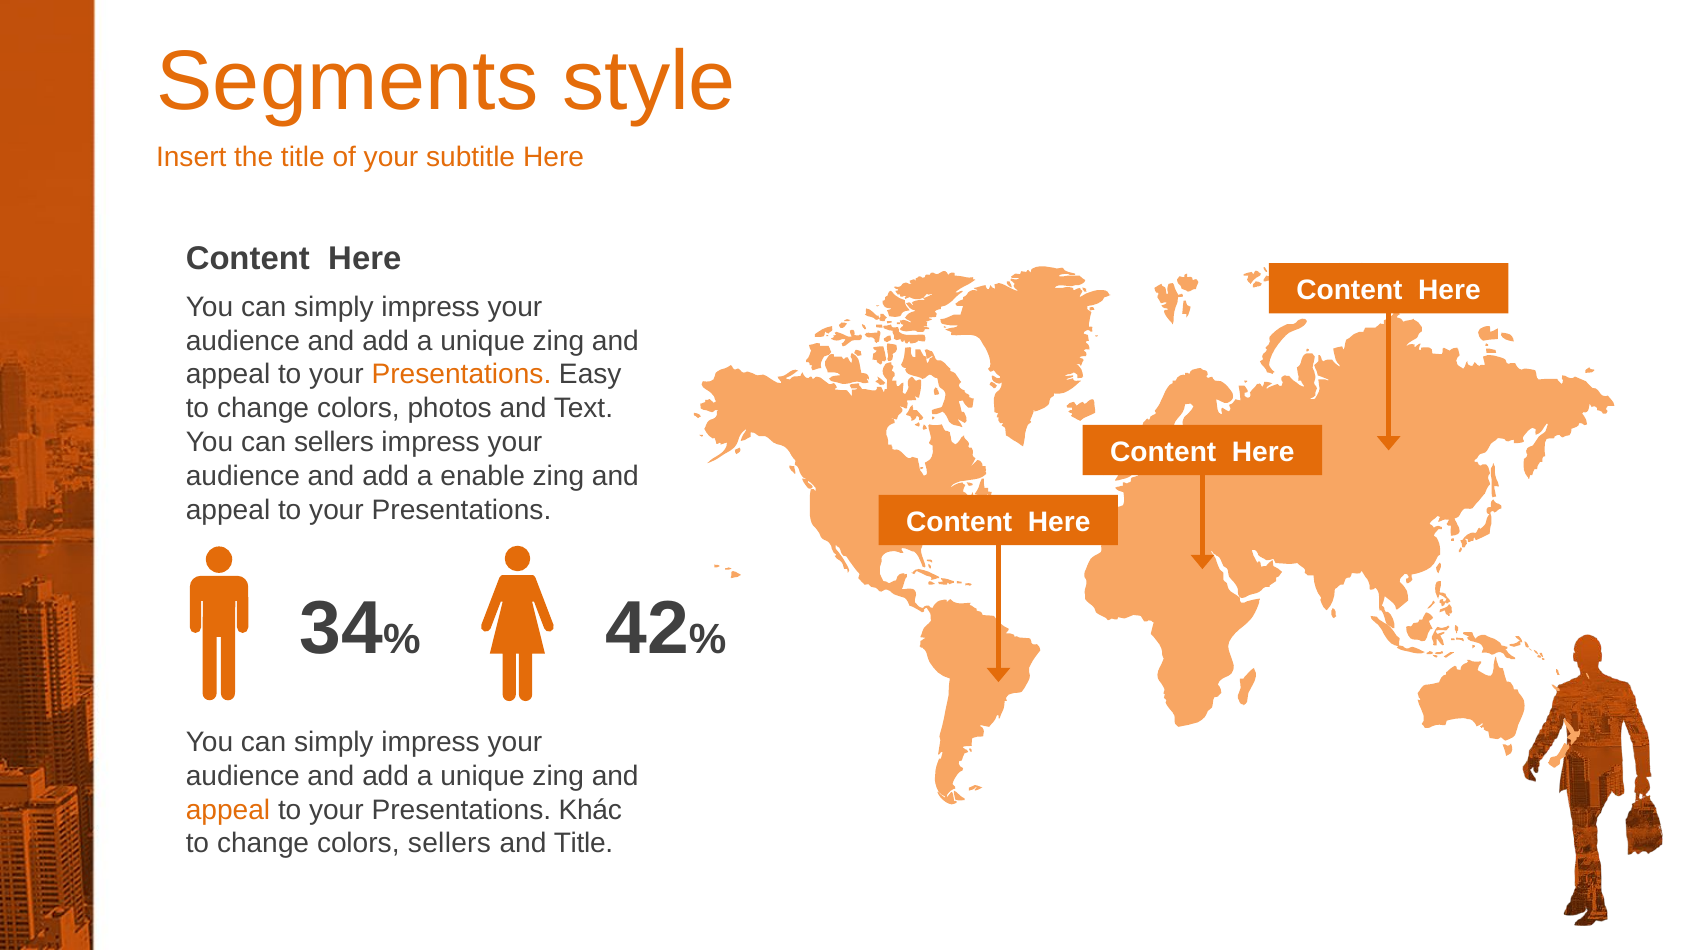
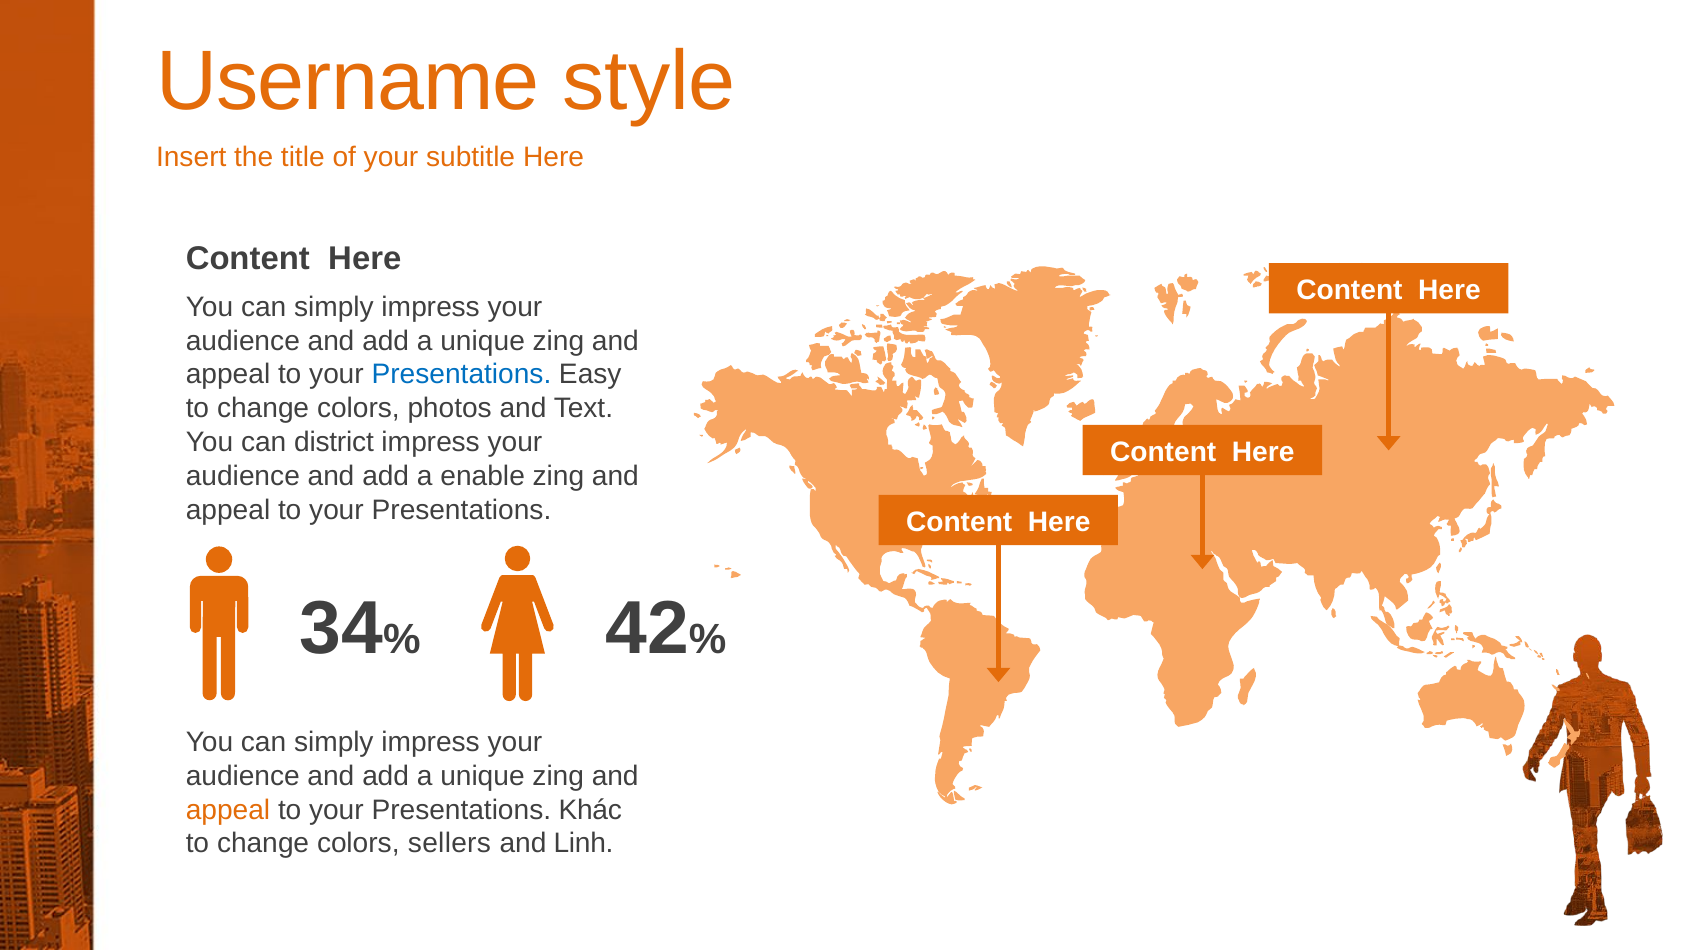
Segments: Segments -> Username
Presentations at (461, 375) colour: orange -> blue
can sellers: sellers -> district
and Title: Title -> Linh
